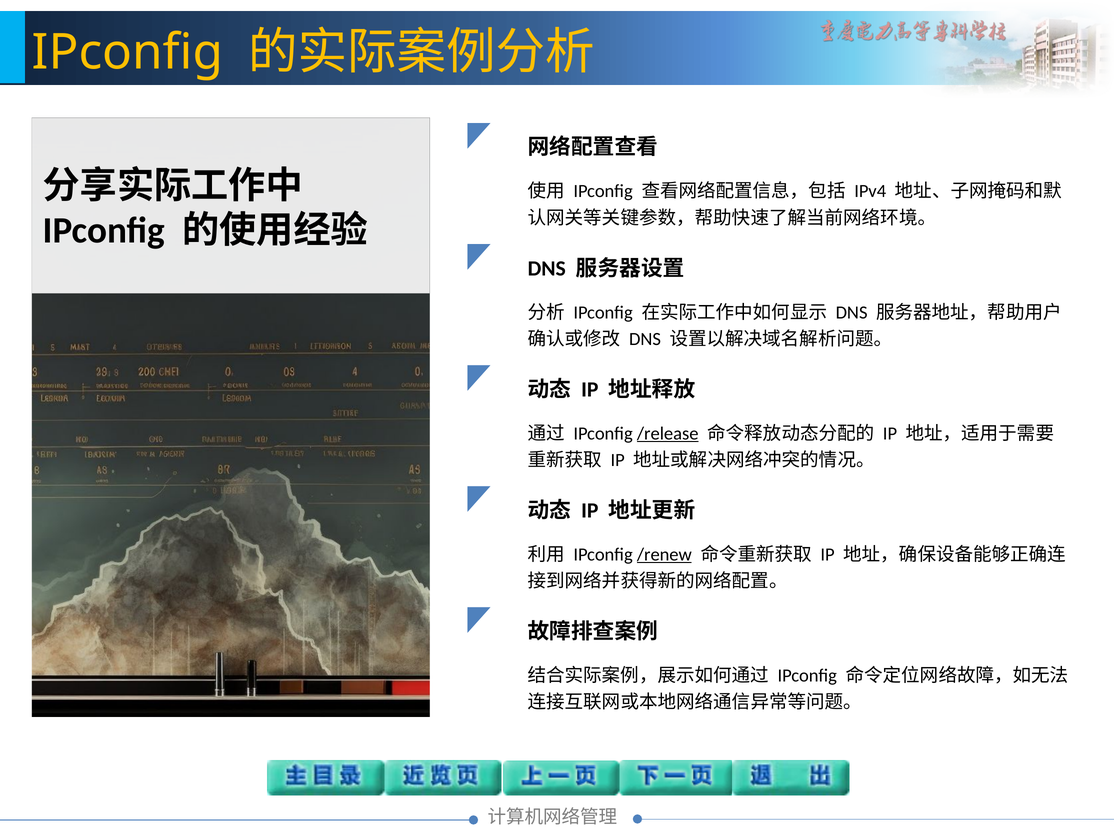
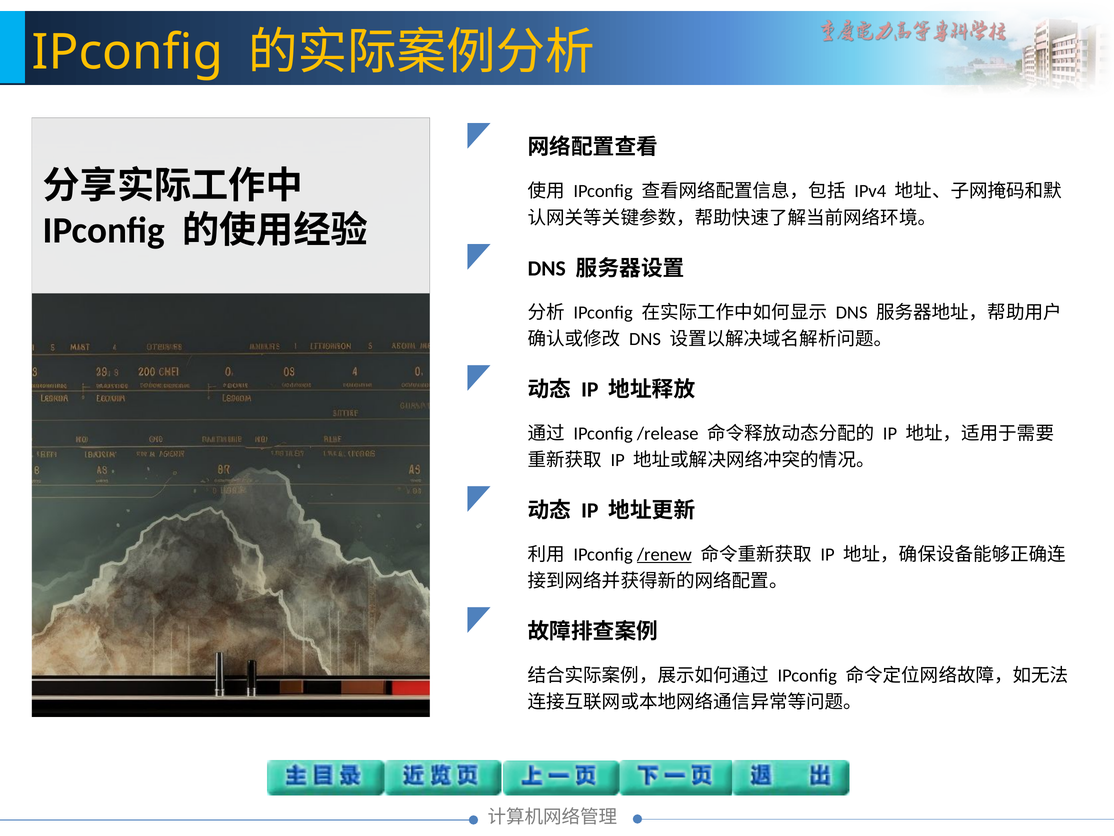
/release underline: present -> none
